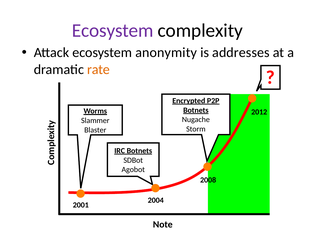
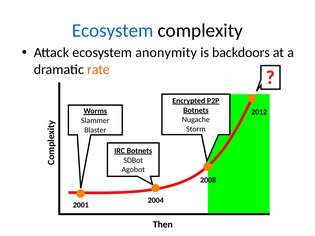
Ecosystem at (113, 30) colour: purple -> blue
addresses: addresses -> backdoors
Note: Note -> Then
